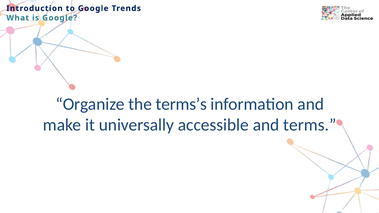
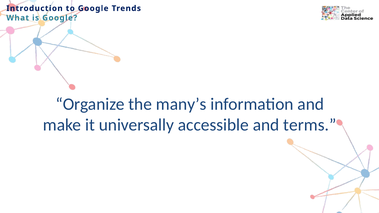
terms’s: terms’s -> many’s
